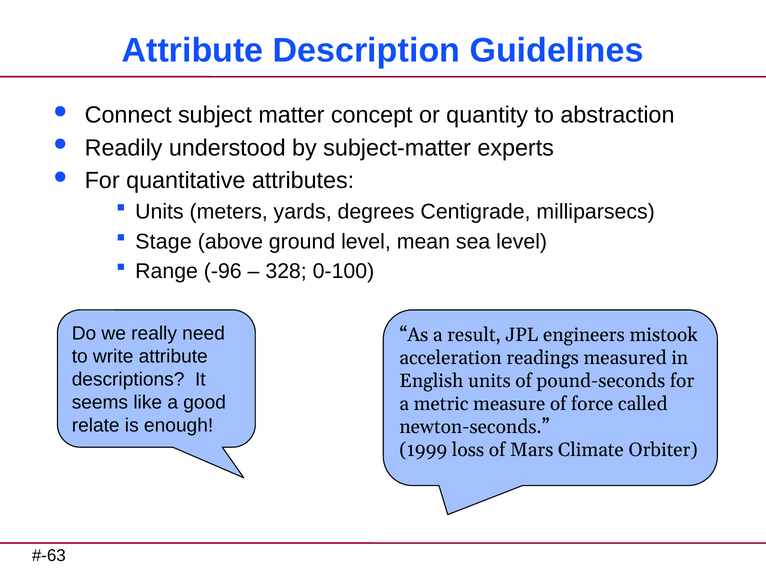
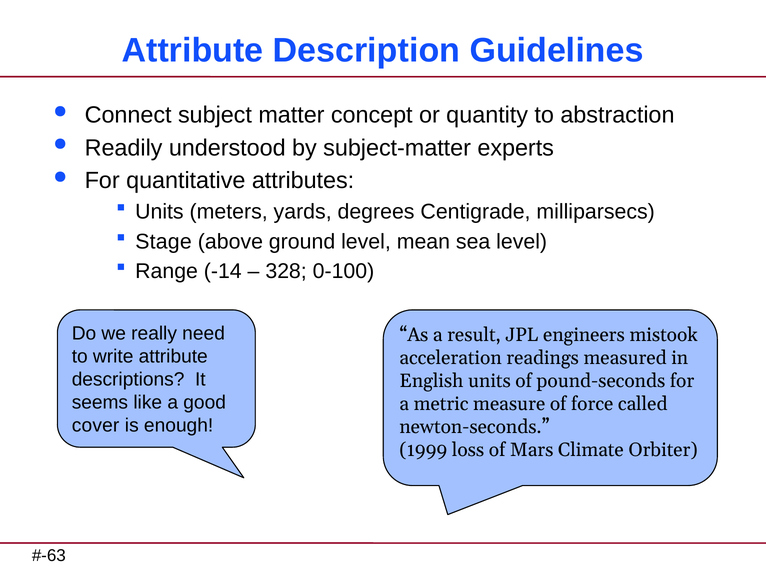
-96: -96 -> -14
relate: relate -> cover
